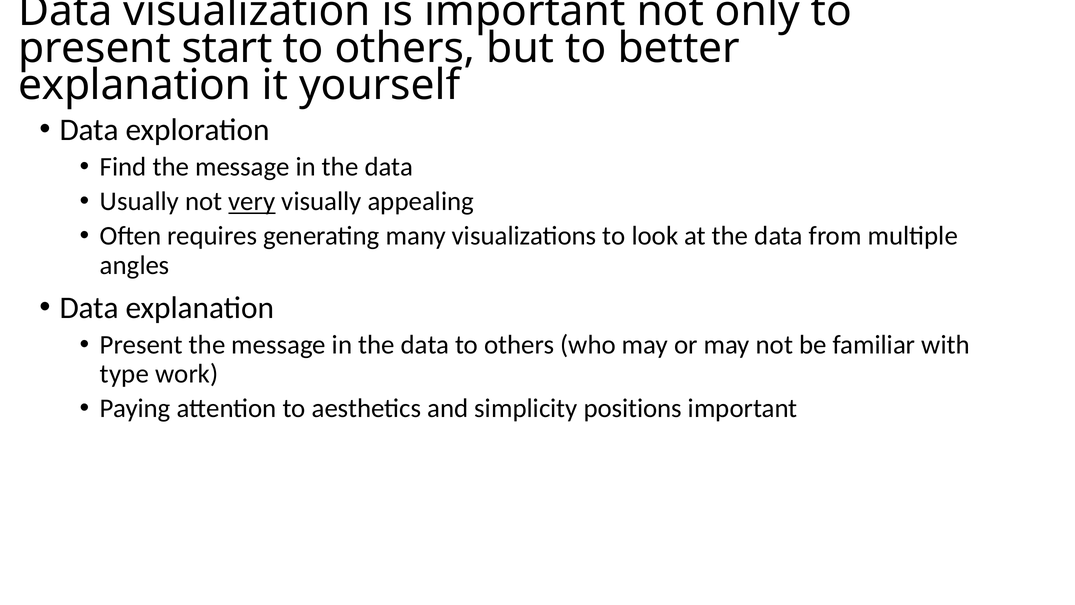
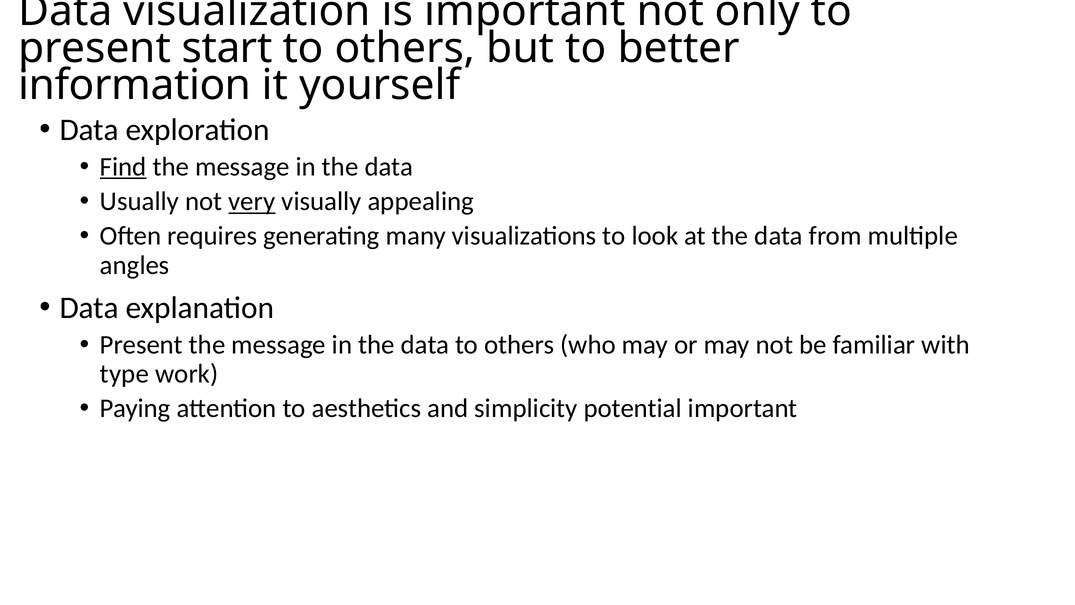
explanation at (135, 85): explanation -> information
Find underline: none -> present
positions: positions -> potential
